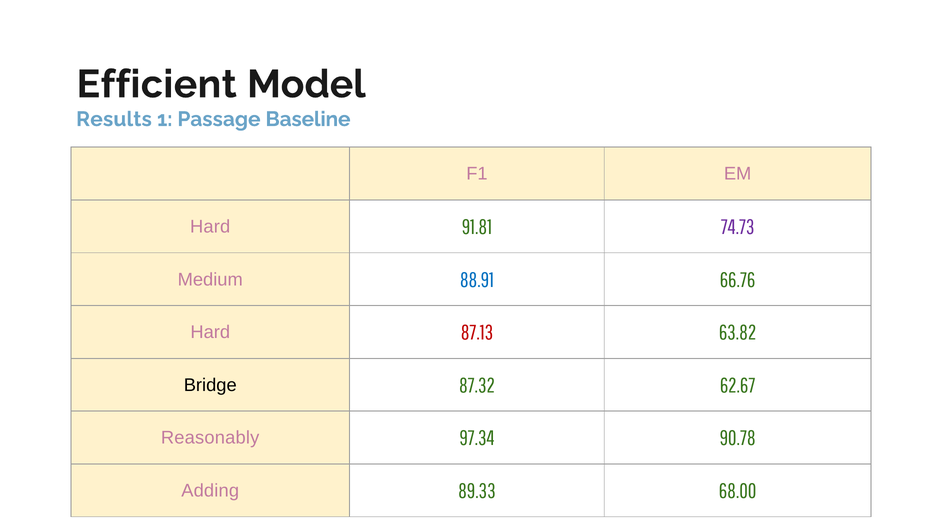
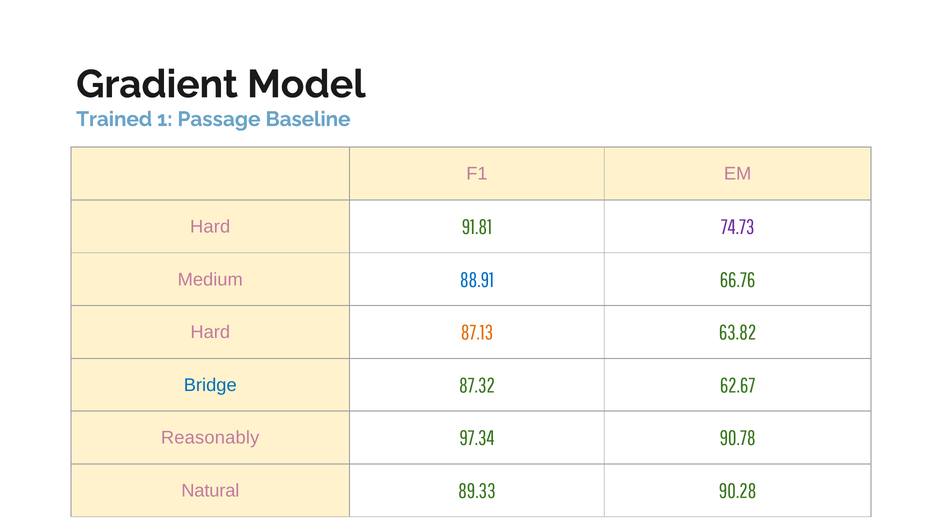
Efficient: Efficient -> Gradient
Results: Results -> Trained
87.13 colour: red -> orange
Bridge colour: black -> blue
Adding: Adding -> Natural
68.00: 68.00 -> 90.28
